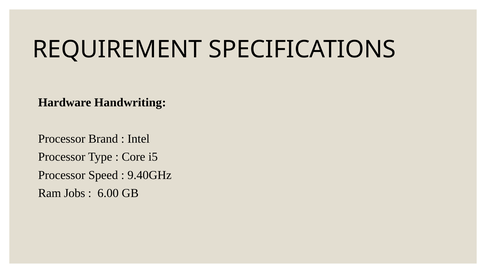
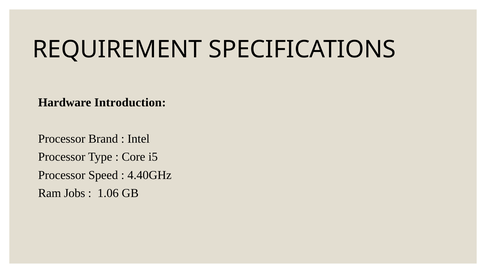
Handwriting: Handwriting -> Introduction
9.40GHz: 9.40GHz -> 4.40GHz
6.00: 6.00 -> 1.06
